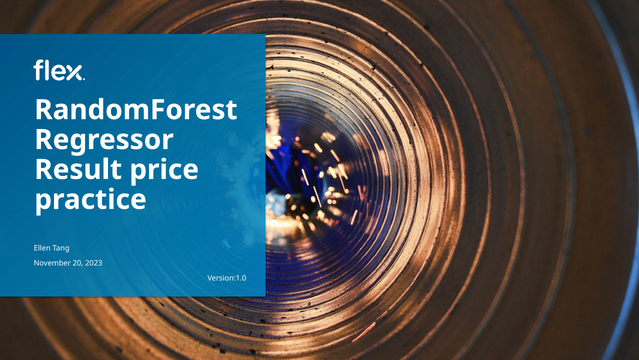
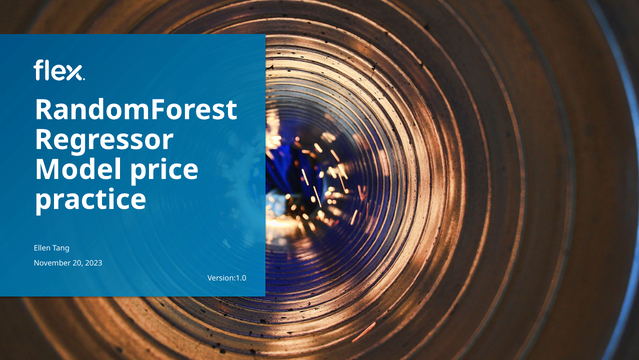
Result: Result -> Model
